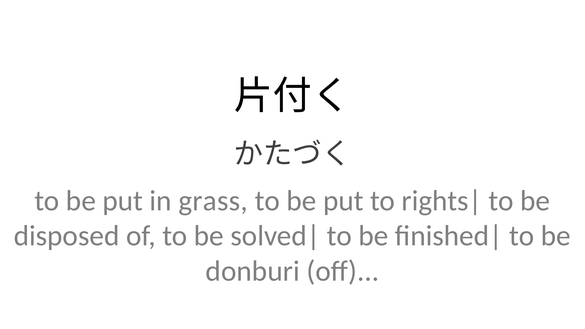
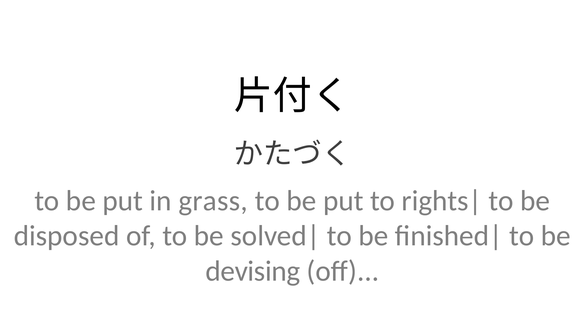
donburi: donburi -> devising
